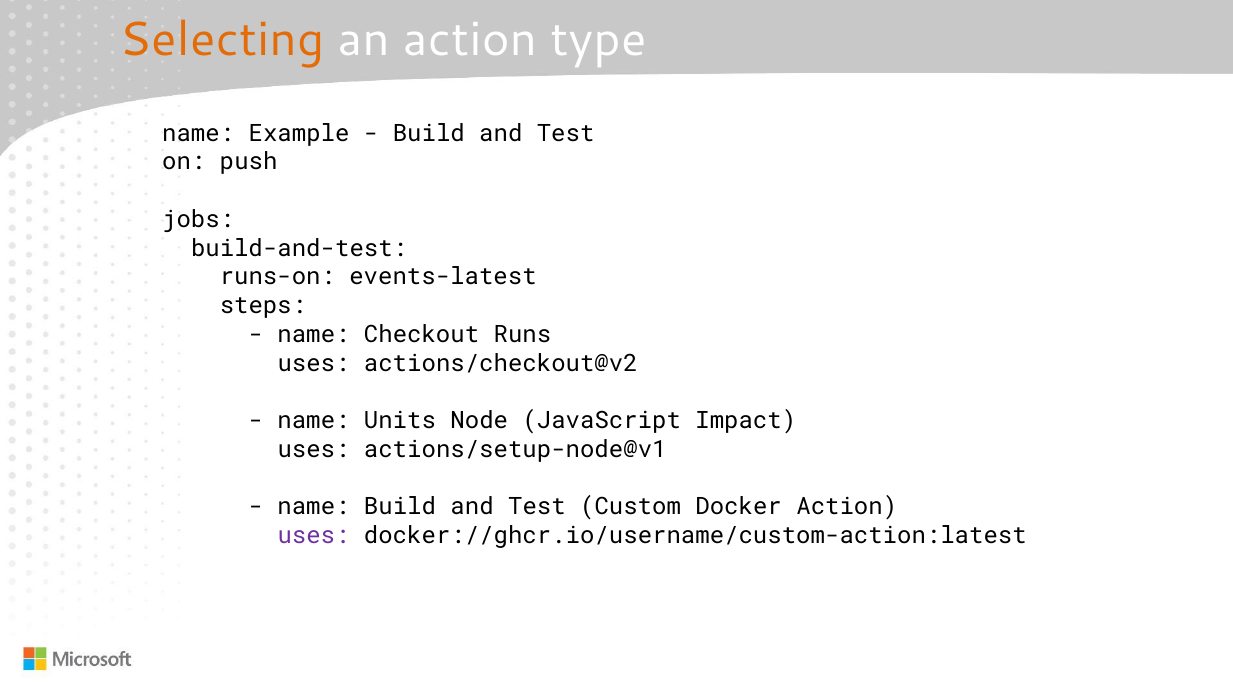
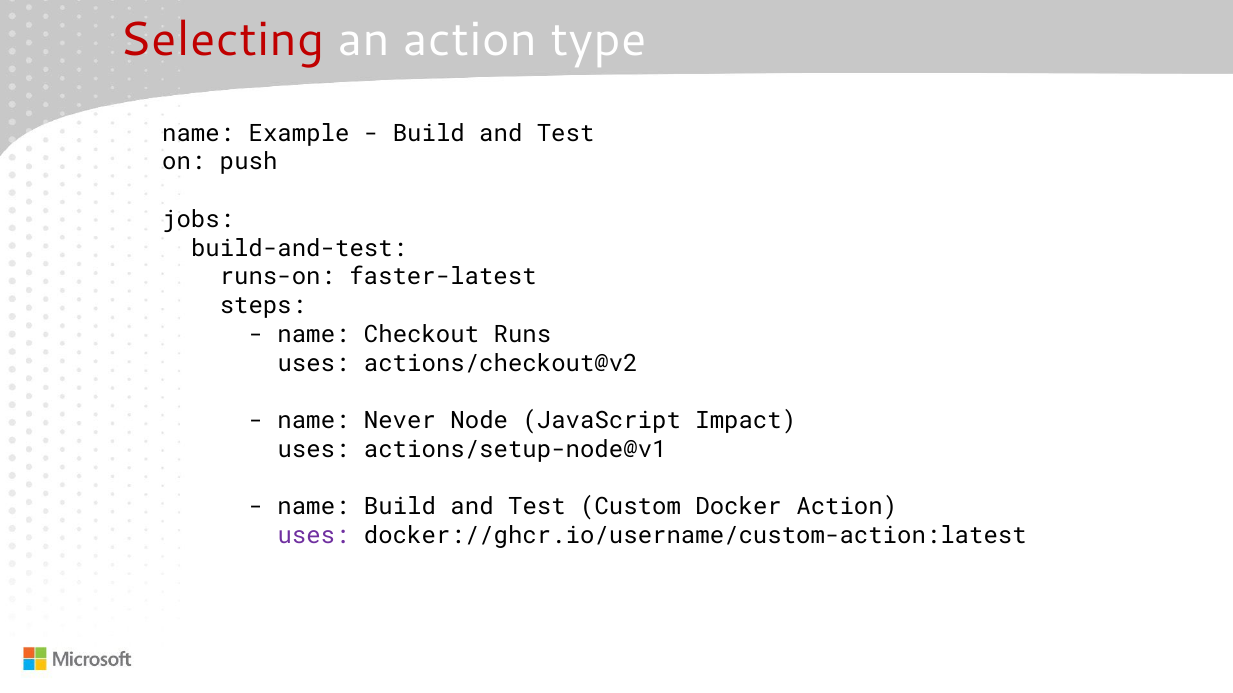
Selecting colour: orange -> red
events-latest: events-latest -> faster-latest
Units: Units -> Never
